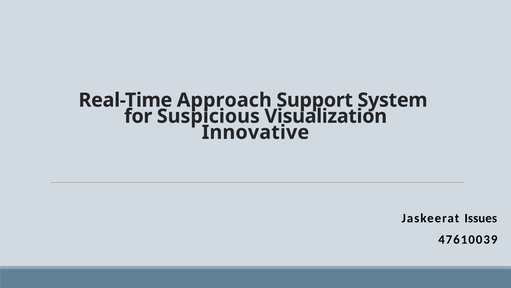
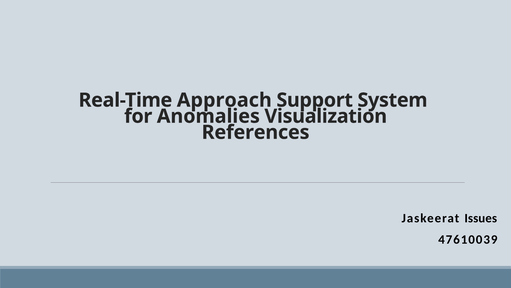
Suspicious: Suspicious -> Anomalies
Innovative: Innovative -> References
